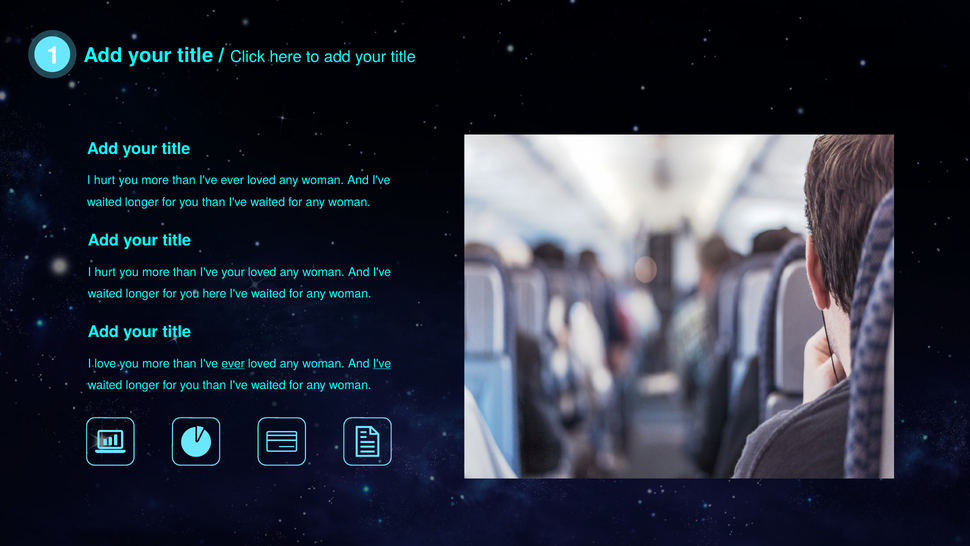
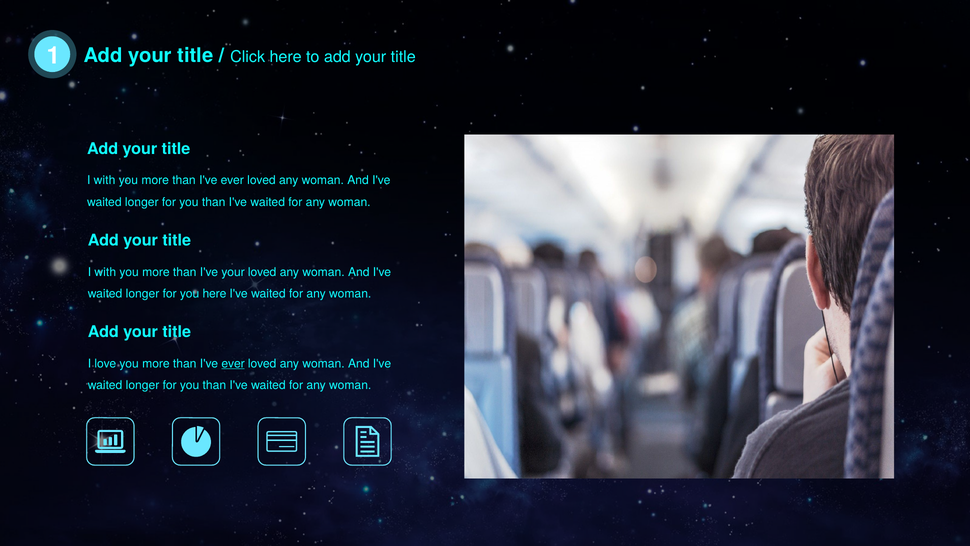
hurt at (105, 180): hurt -> with
hurt at (105, 272): hurt -> with
I've at (382, 363) underline: present -> none
